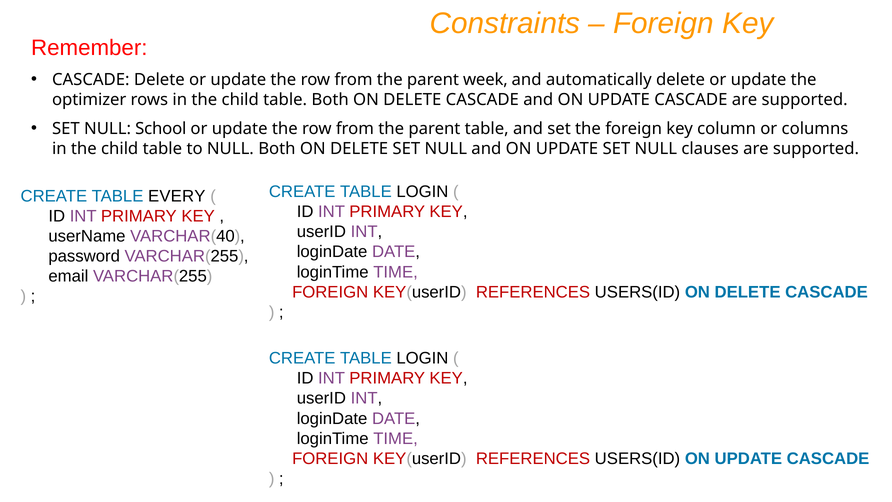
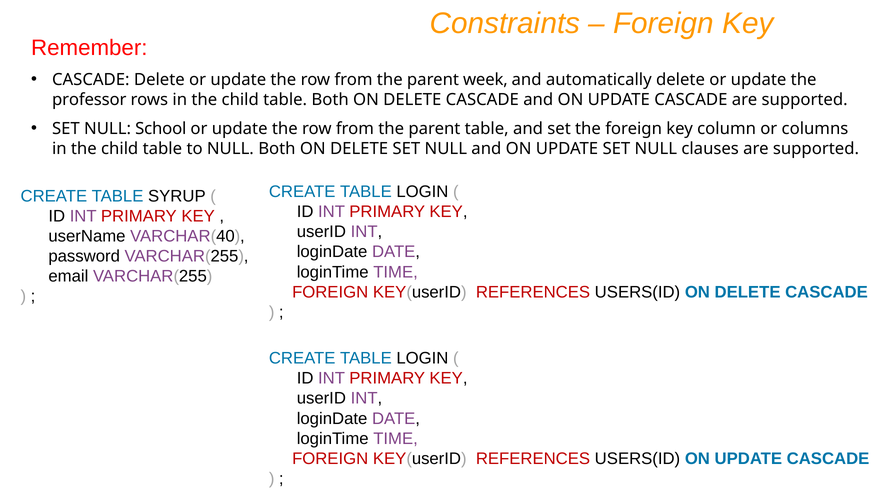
optimizer: optimizer -> professor
EVERY: EVERY -> SYRUP
